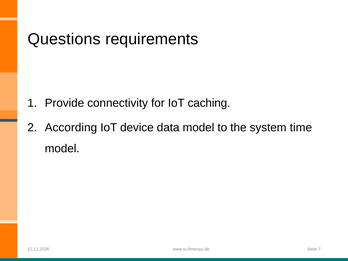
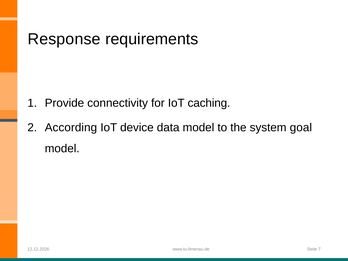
Questions: Questions -> Response
time: time -> goal
